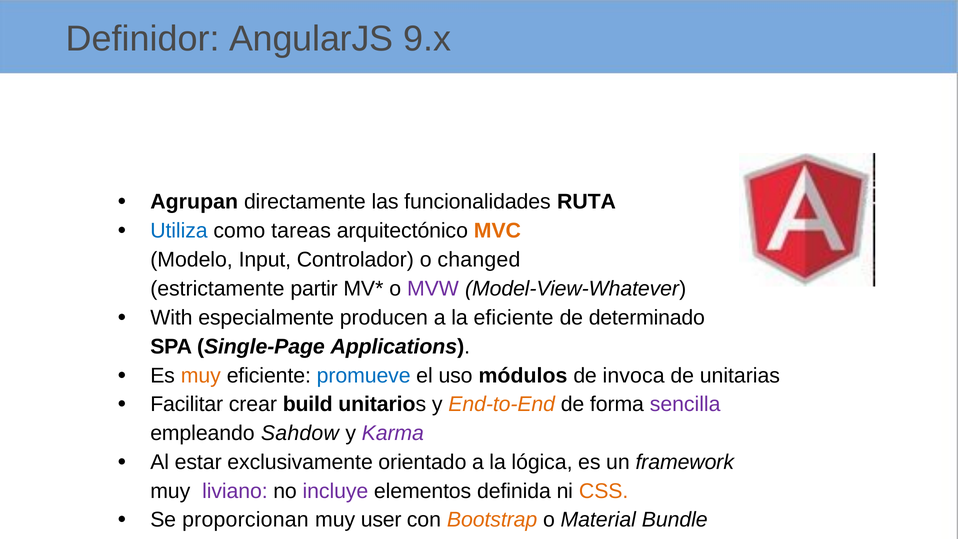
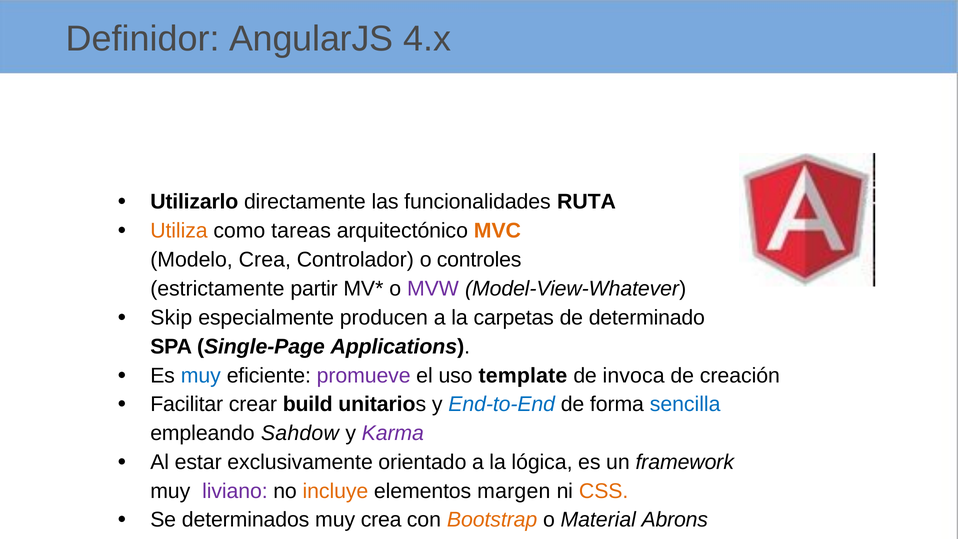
9.x: 9.x -> 4.x
Agrupan: Agrupan -> Utilizarlo
Utiliza colour: blue -> orange
Modelo Input: Input -> Crea
changed: changed -> controles
With: With -> Skip
la eficiente: eficiente -> carpetas
muy at (201, 376) colour: orange -> blue
promueve colour: blue -> purple
módulos: módulos -> template
unitarias: unitarias -> creación
End-to-End colour: orange -> blue
sencilla colour: purple -> blue
incluye colour: purple -> orange
definida: definida -> margen
proporcionan: proporcionan -> determinados
muy user: user -> crea
Bundle: Bundle -> Abrons
